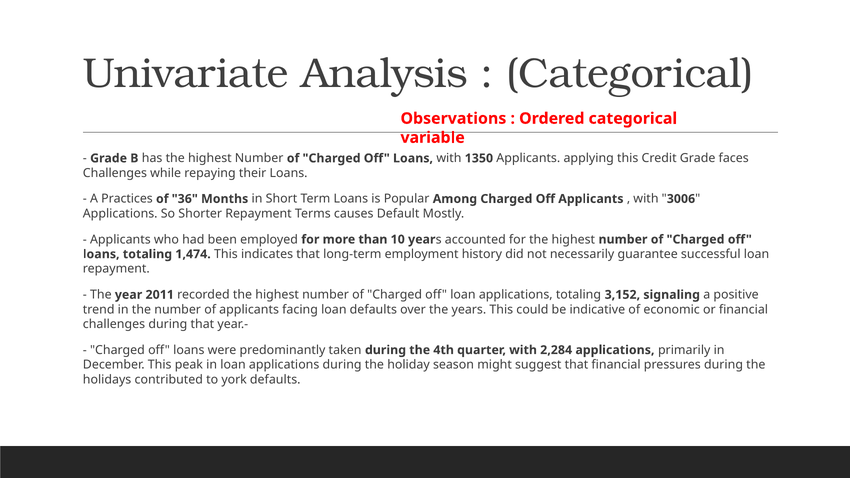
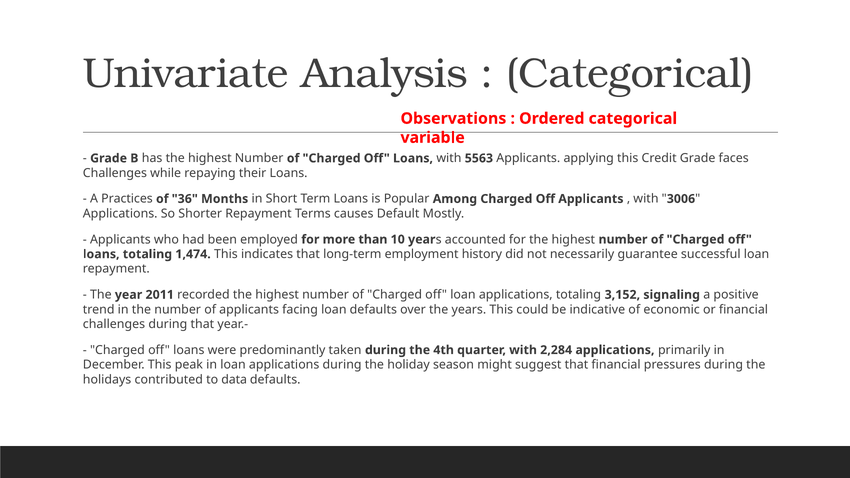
1350: 1350 -> 5563
york: york -> data
